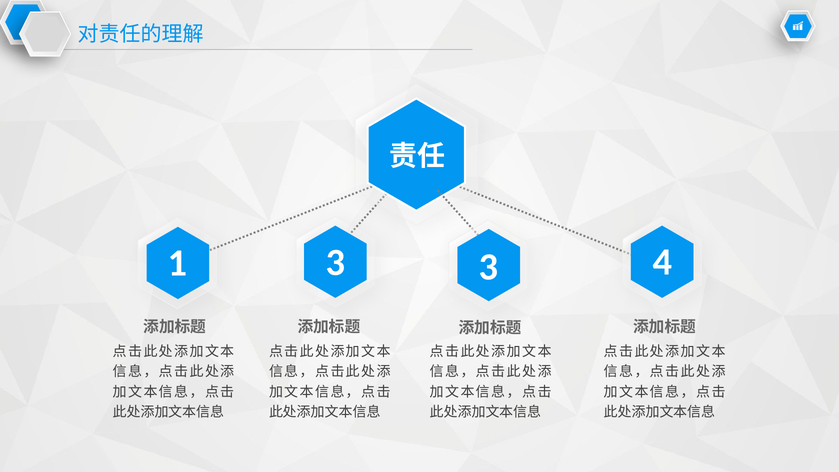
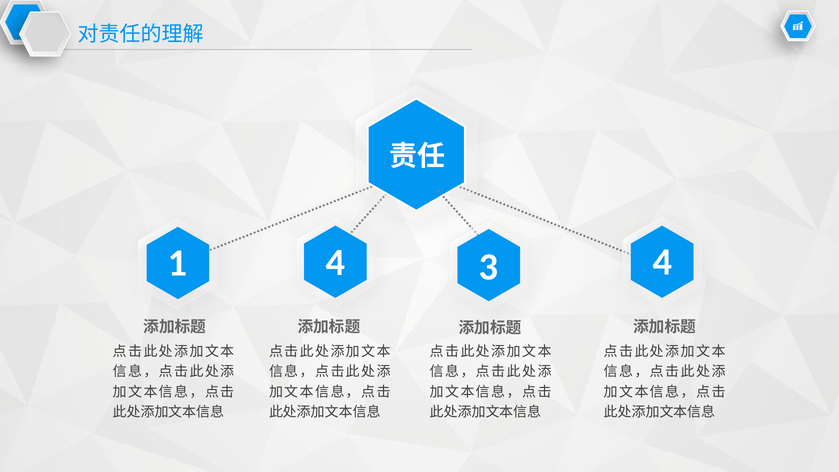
1 3: 3 -> 4
